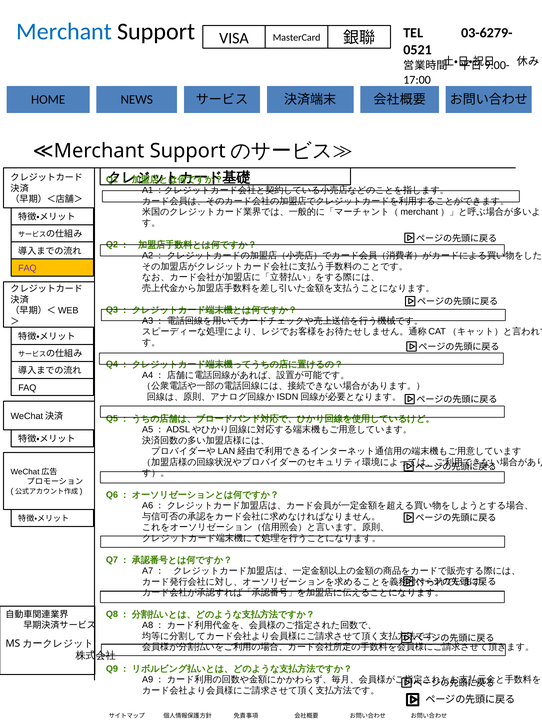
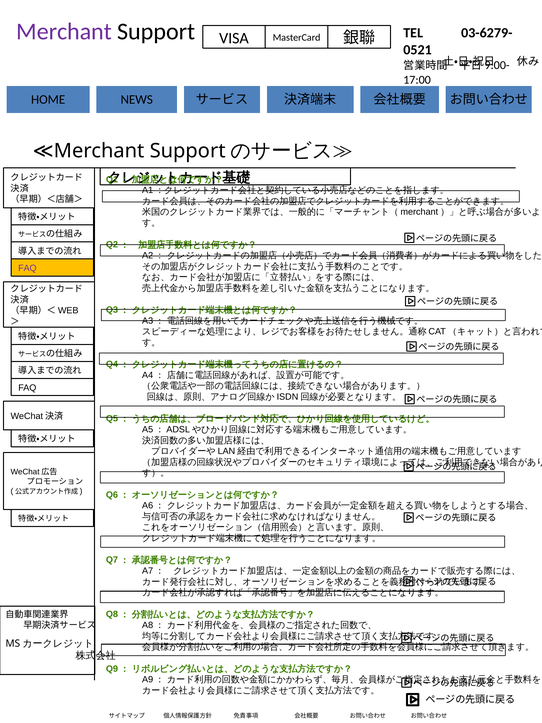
Merchant at (64, 32) colour: blue -> purple
